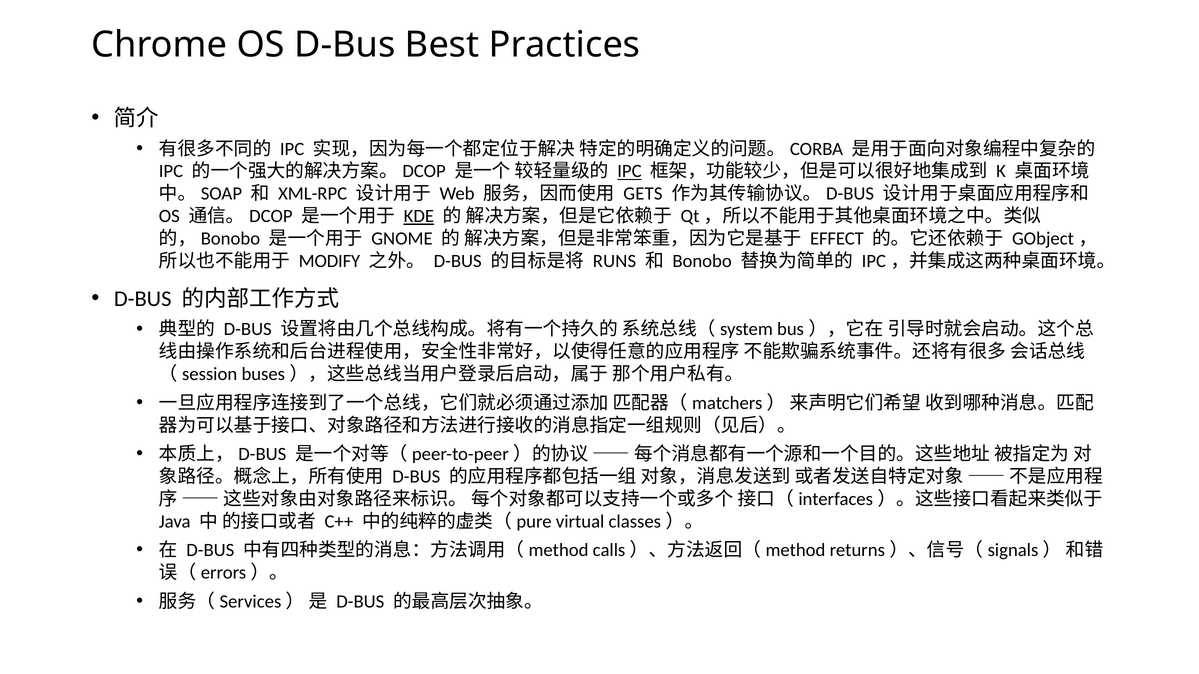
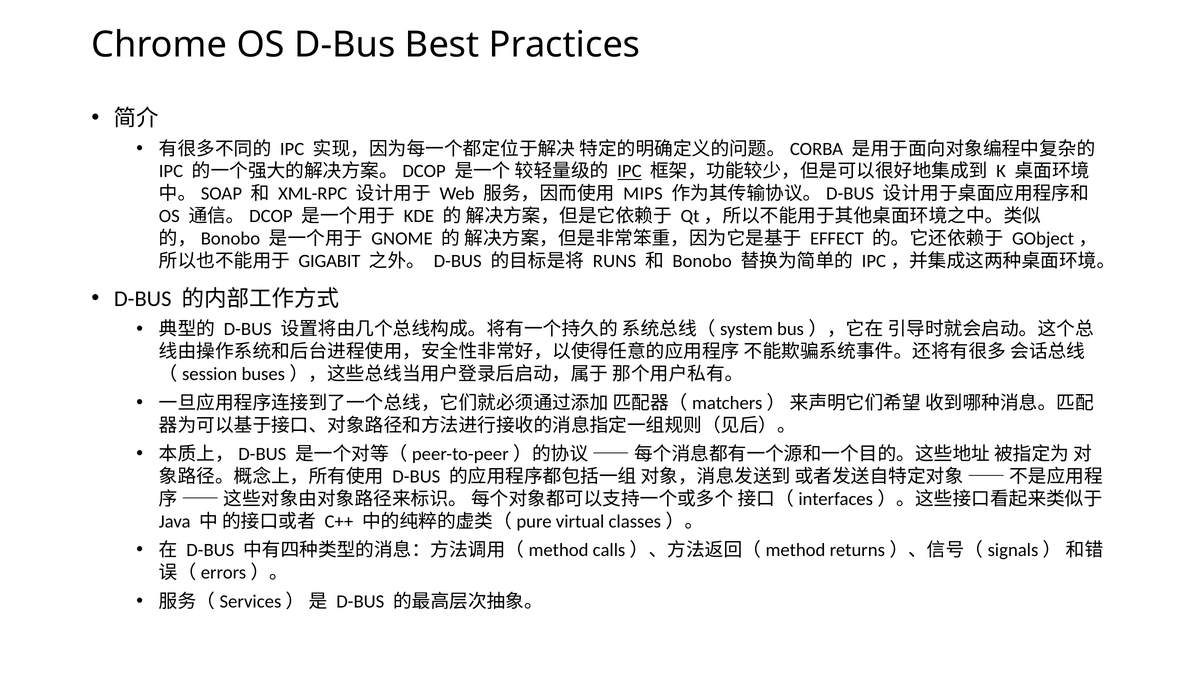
GETS: GETS -> MIPS
KDE underline: present -> none
MODIFY: MODIFY -> GIGABIT
